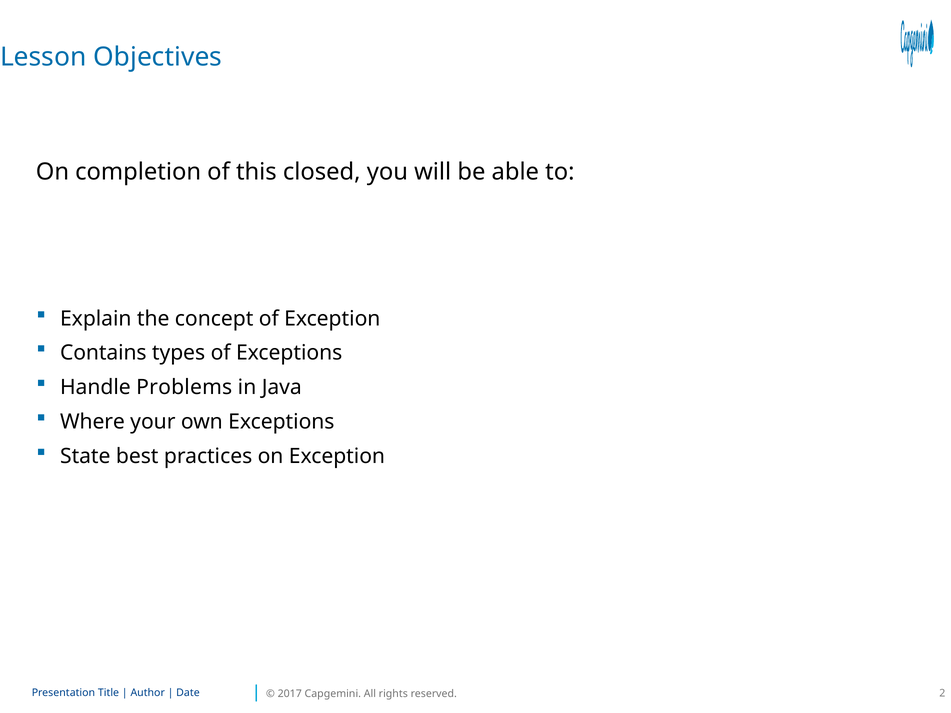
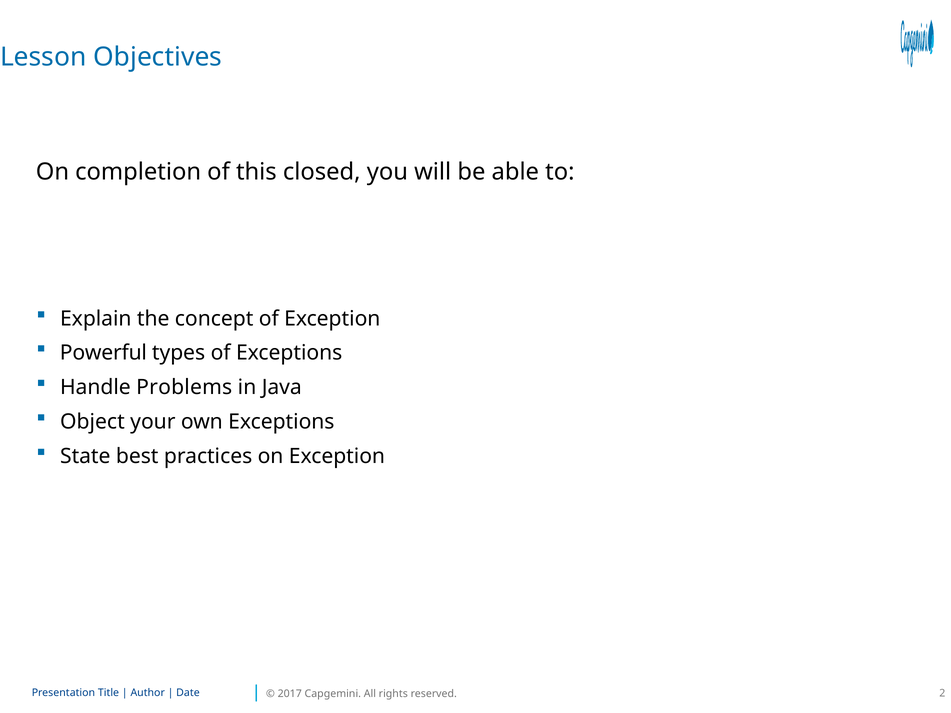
Contains: Contains -> Powerful
Where: Where -> Object
